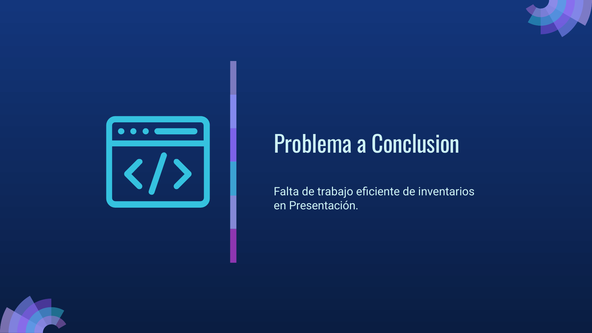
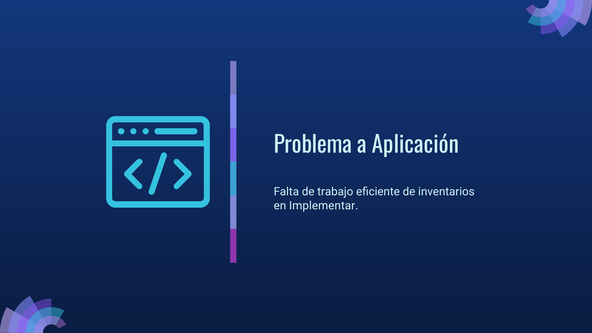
Conclusion: Conclusion -> Aplicación
Presentación: Presentación -> Implementar
